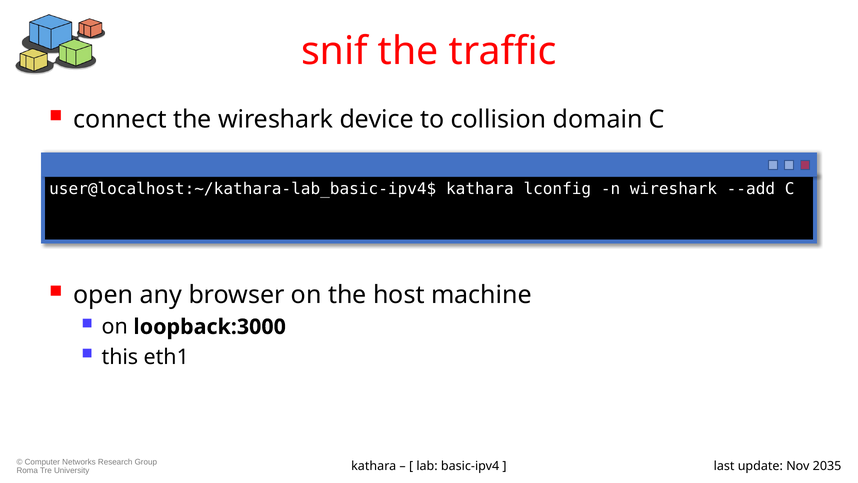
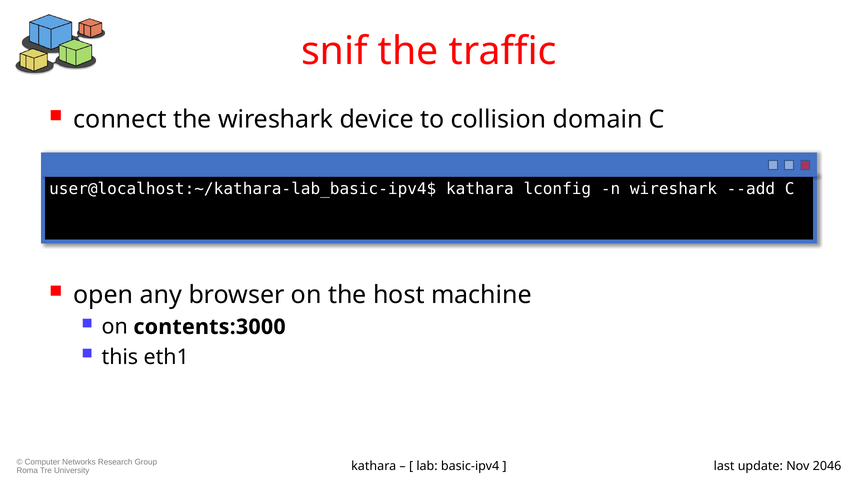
loopback:3000: loopback:3000 -> contents:3000
2035: 2035 -> 2046
